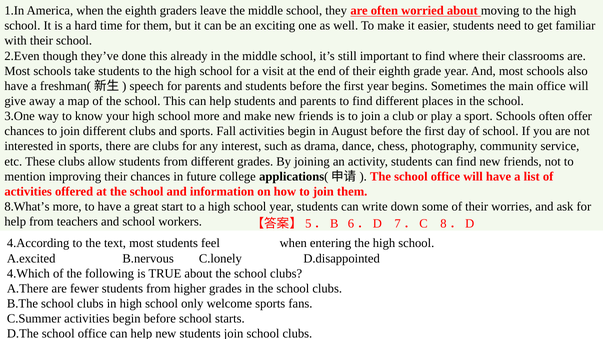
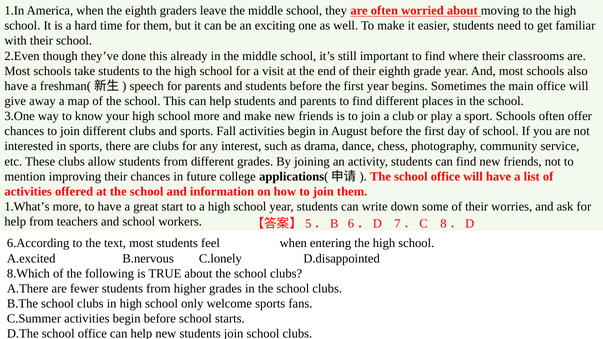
8.What’s: 8.What’s -> 1.What’s
4.According: 4.According -> 6.According
4.Which: 4.Which -> 8.Which
